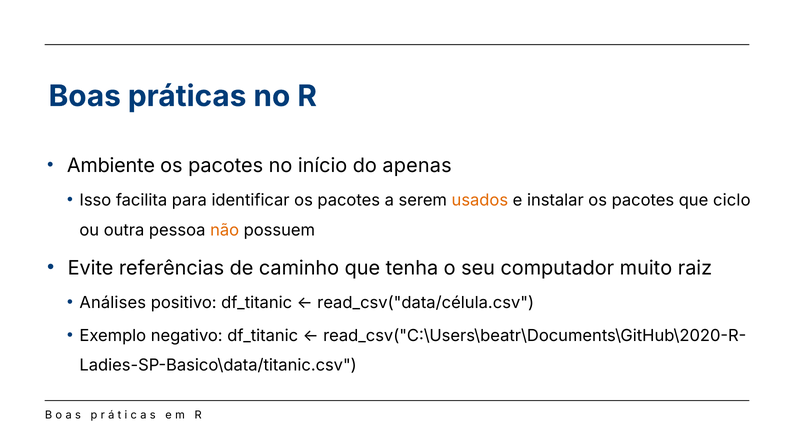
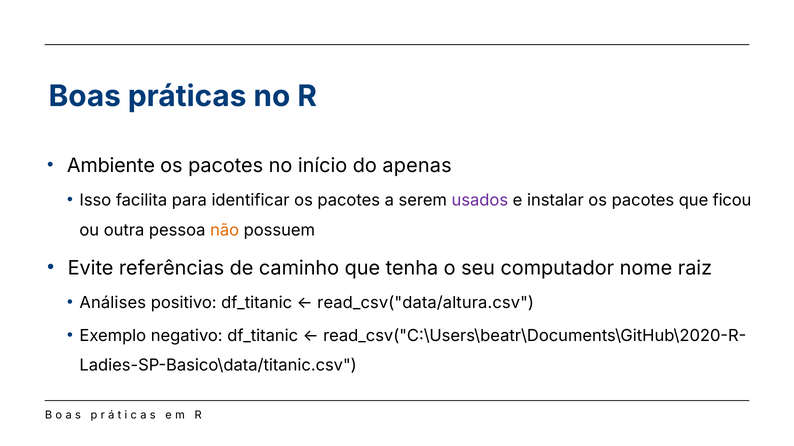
usados colour: orange -> purple
ciclo: ciclo -> ficou
muito: muito -> nome
read_csv("data/célula.csv: read_csv("data/célula.csv -> read_csv("data/altura.csv
